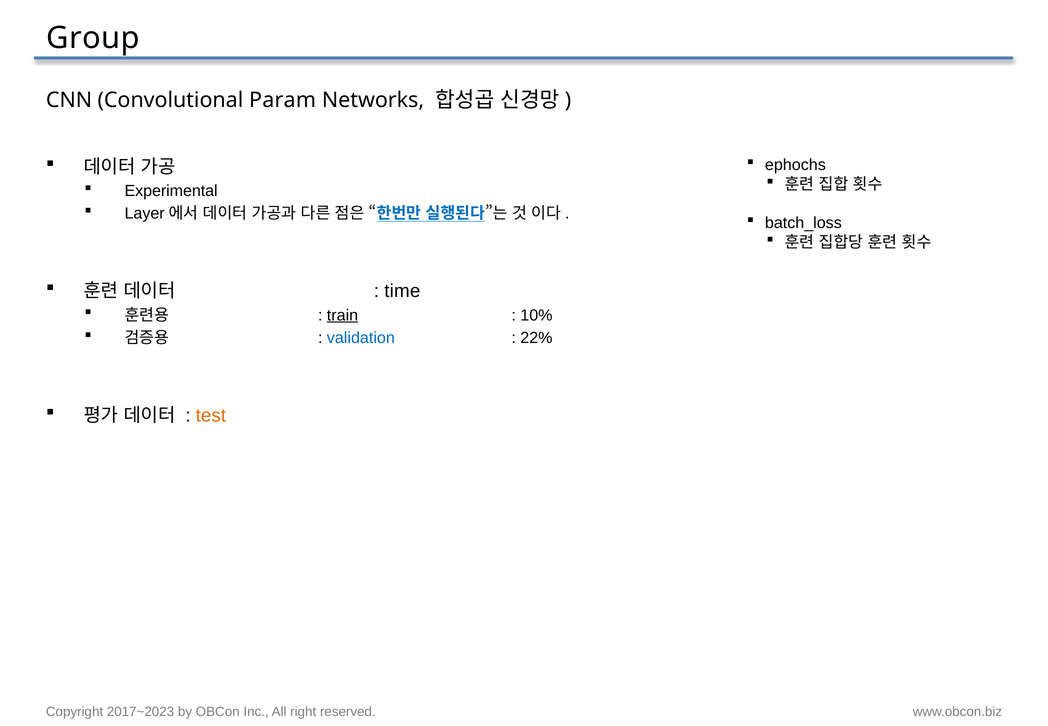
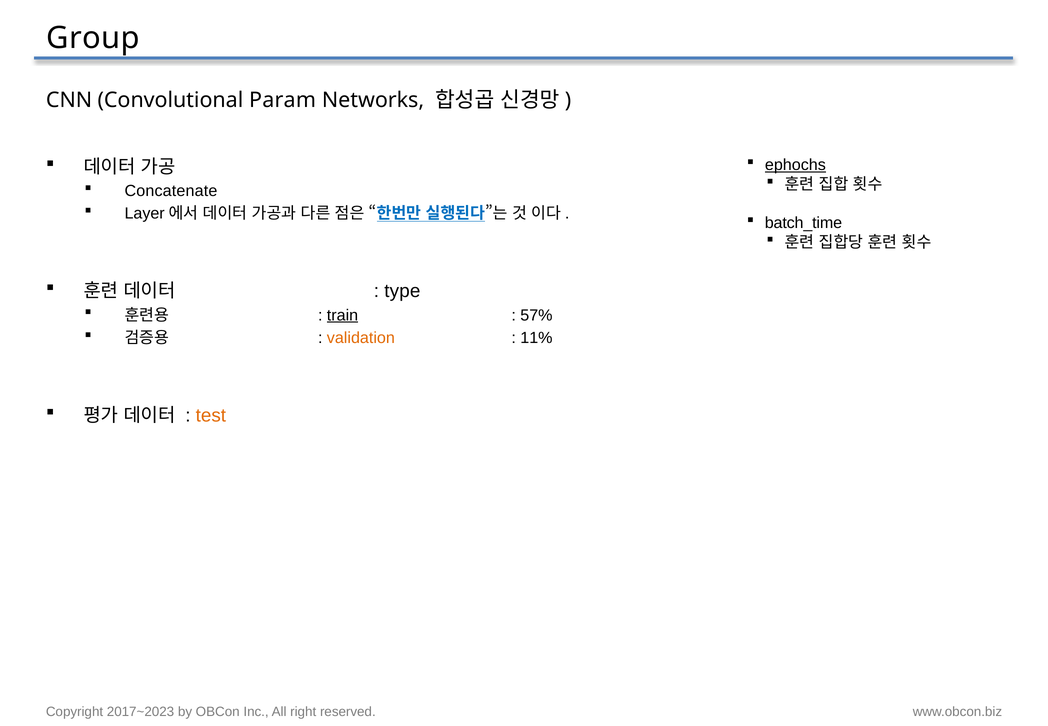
ephochs underline: none -> present
Experimental: Experimental -> Concatenate
batch_loss: batch_loss -> batch_time
time: time -> type
10%: 10% -> 57%
validation colour: blue -> orange
22%: 22% -> 11%
